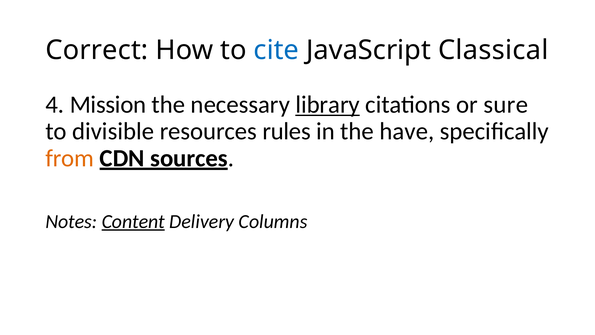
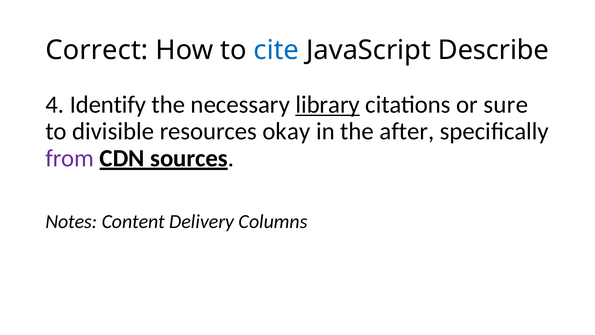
Classical: Classical -> Describe
Mission: Mission -> Identify
rules: rules -> okay
have: have -> after
from colour: orange -> purple
Content underline: present -> none
